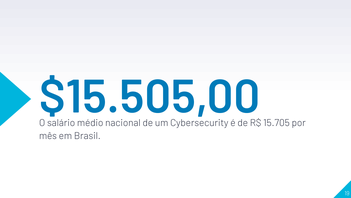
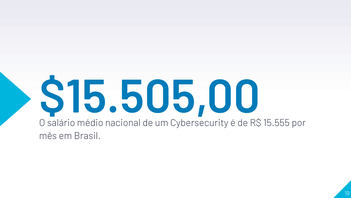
15.705: 15.705 -> 15.555
